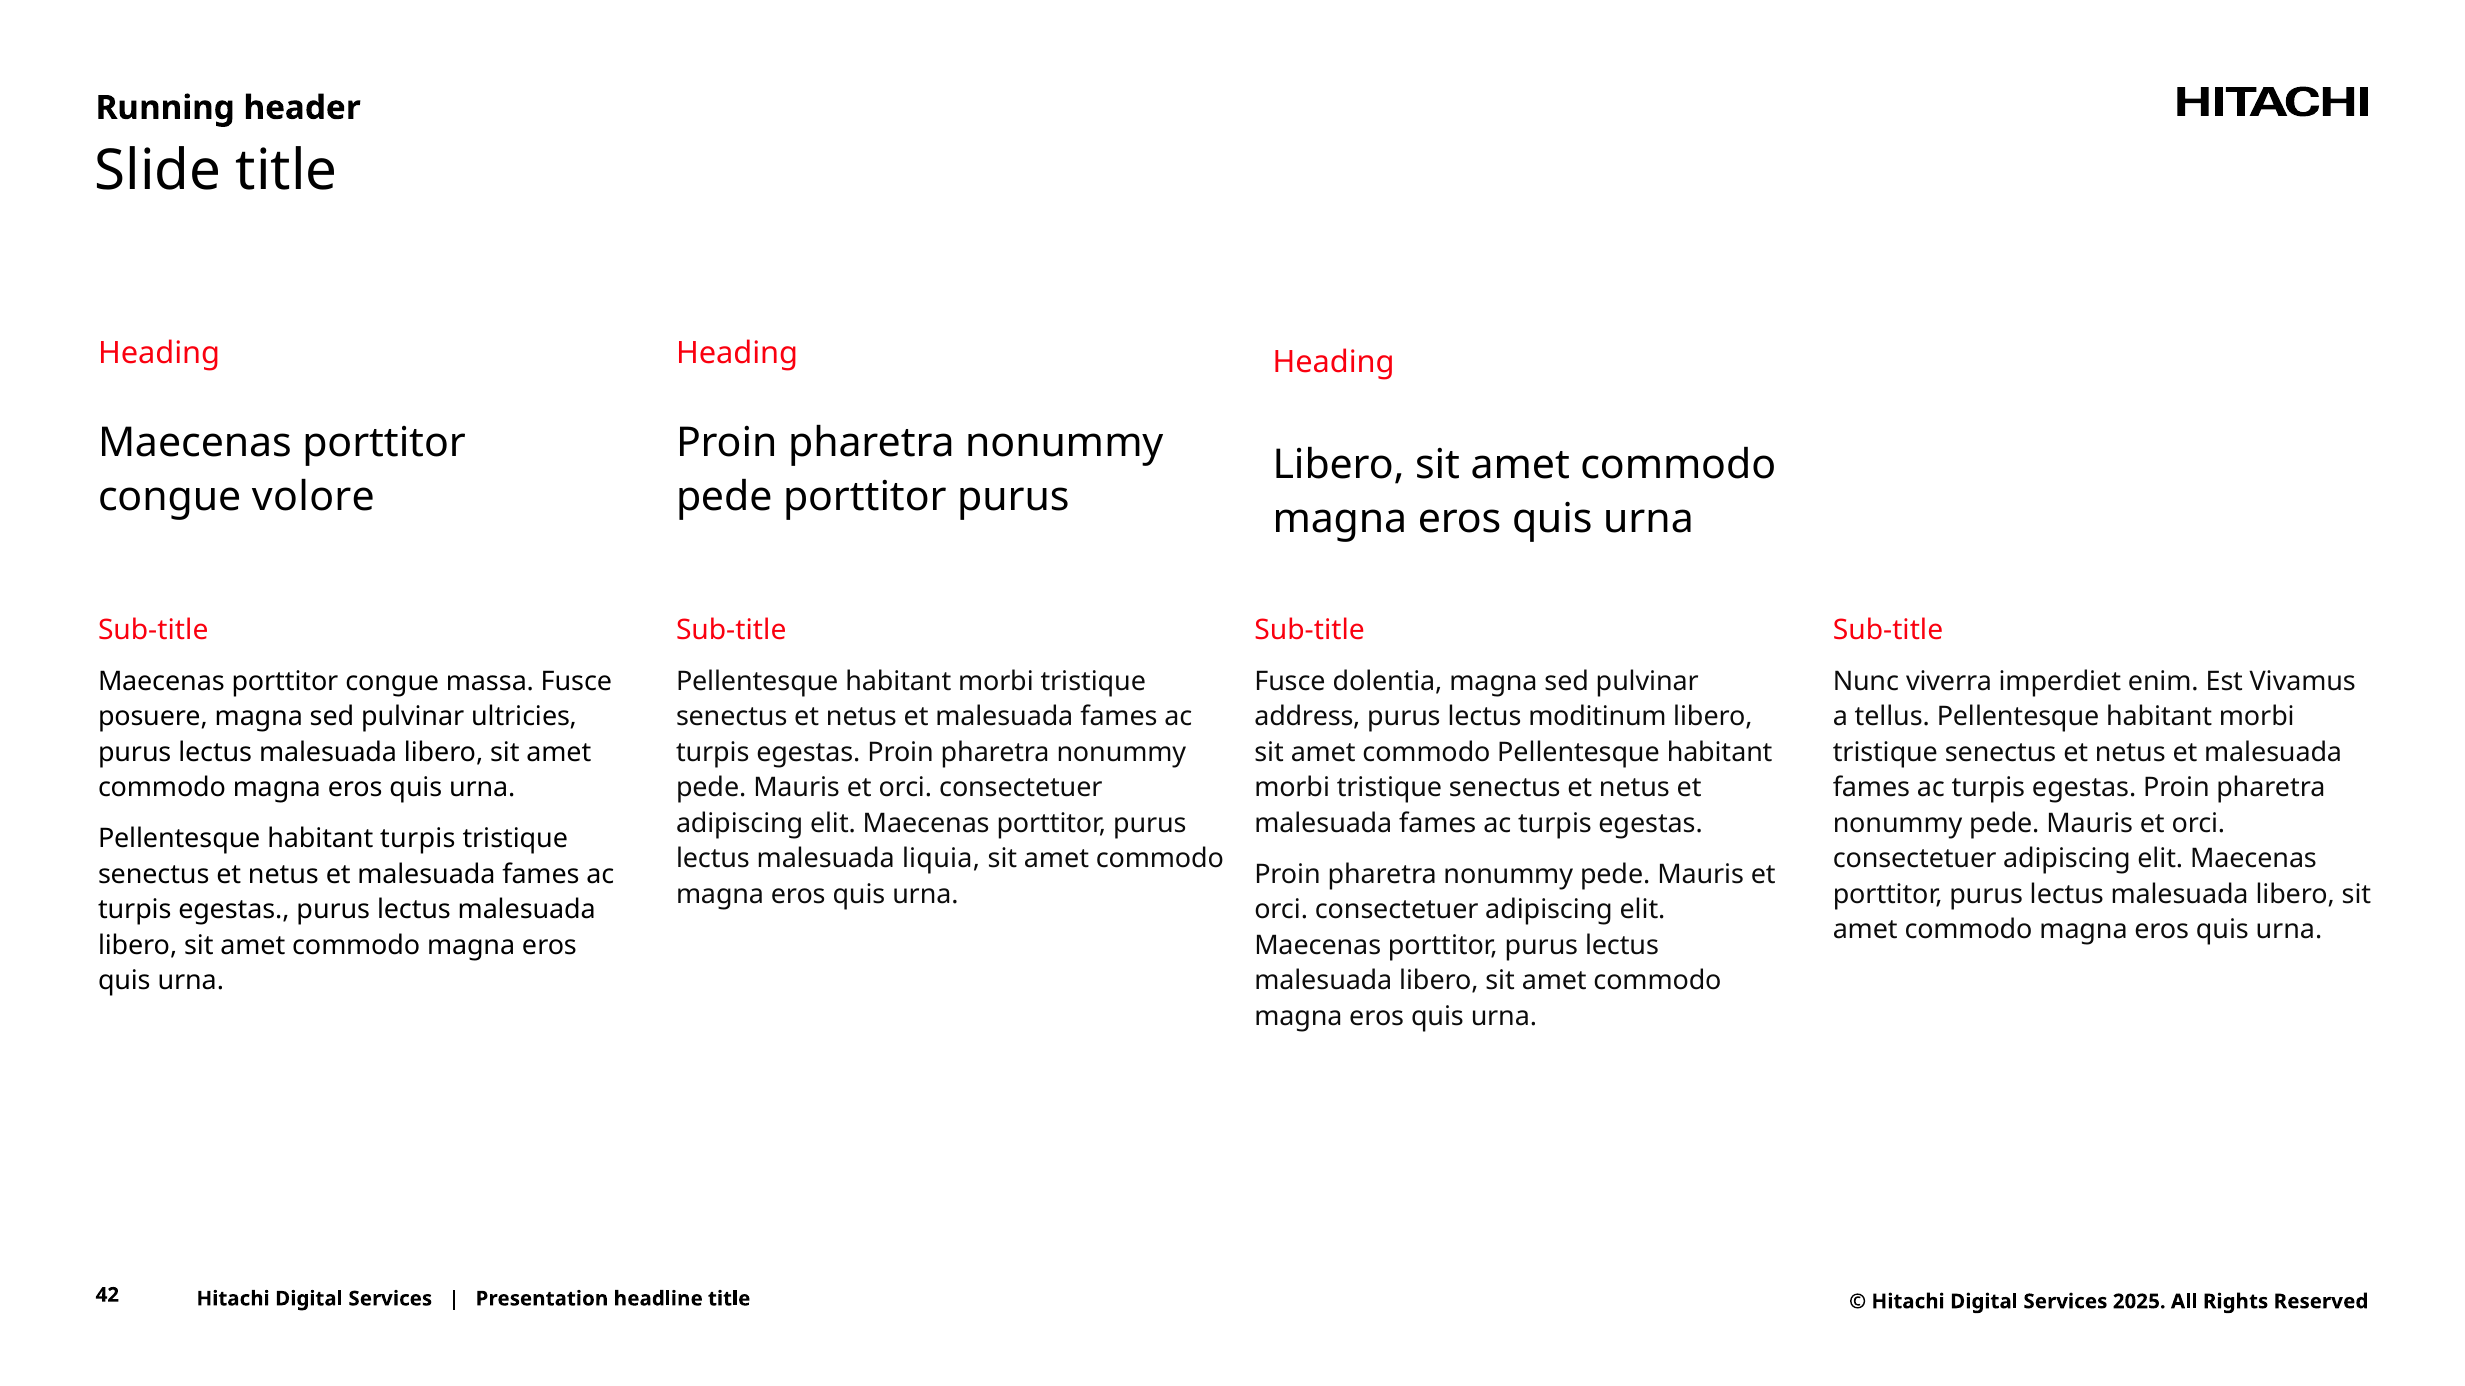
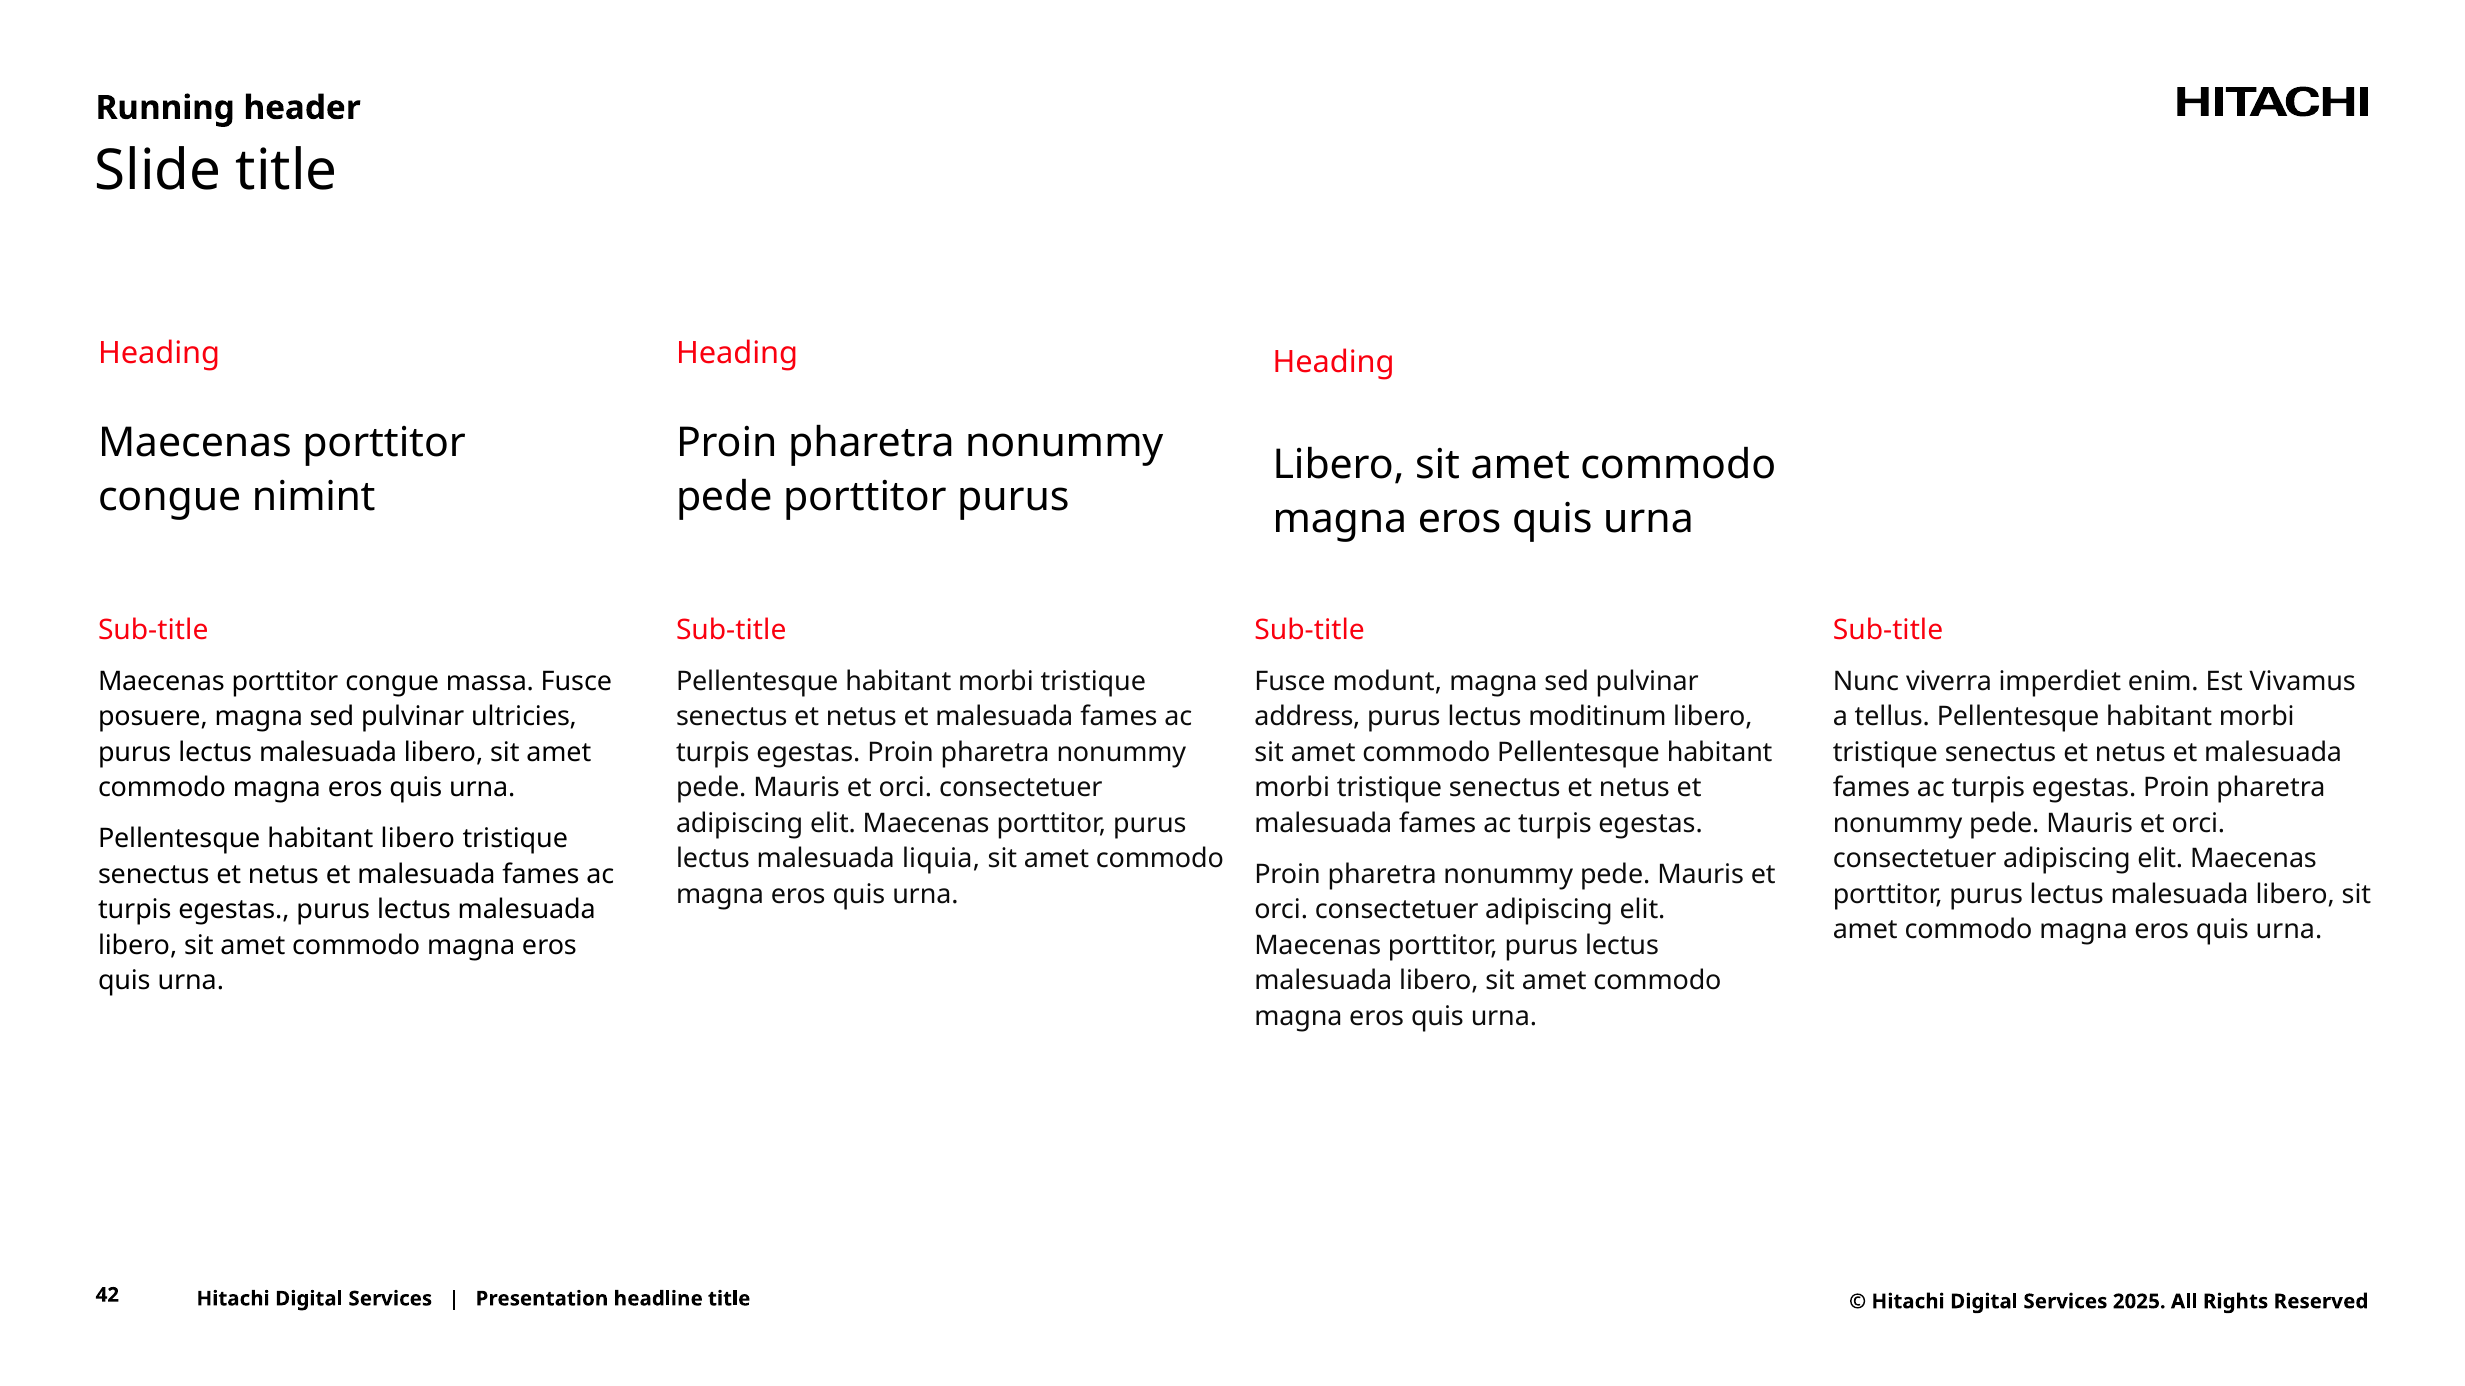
volore: volore -> nimint
dolentia: dolentia -> modunt
habitant turpis: turpis -> libero
